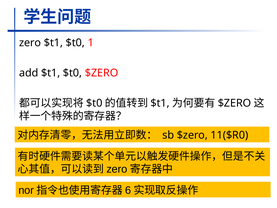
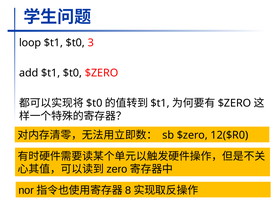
zero at (30, 43): zero -> loop
1: 1 -> 3
11($R0: 11($R0 -> 12($R0
6: 6 -> 8
